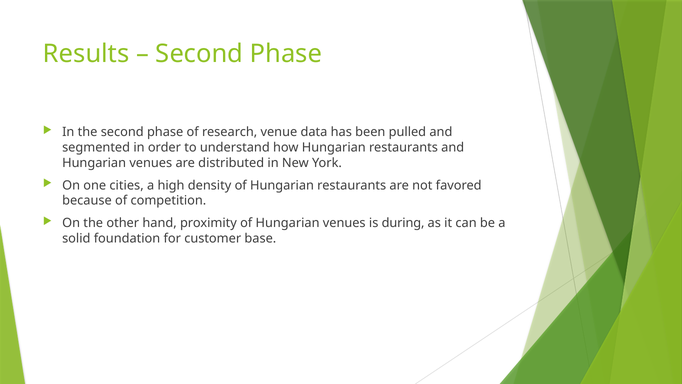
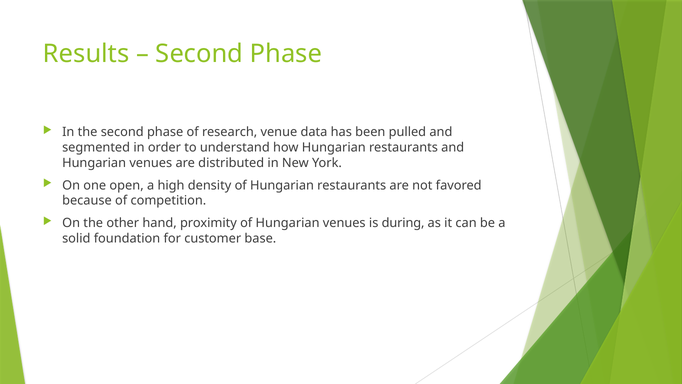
cities: cities -> open
